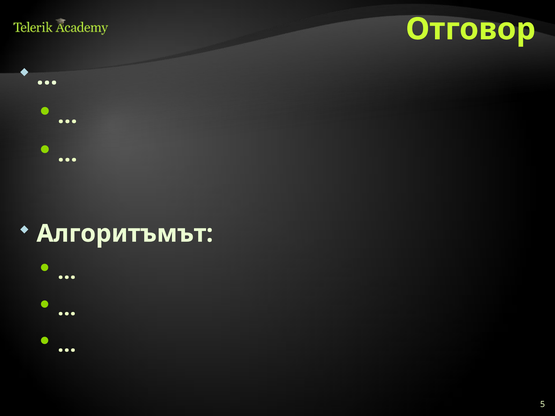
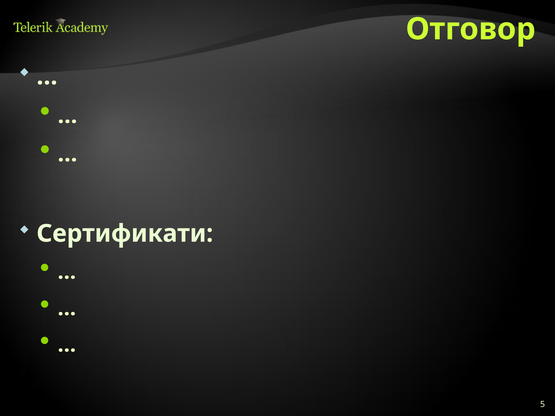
Алгоритъмът: Алгоритъмът -> Сертификати
